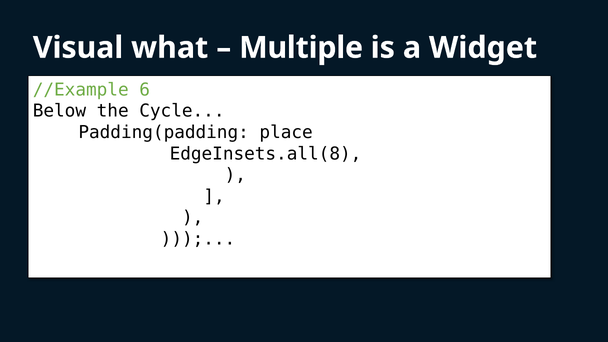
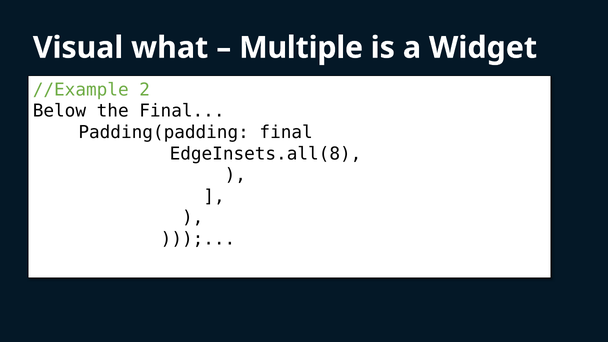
6: 6 -> 2
the Cycle: Cycle -> Final
Padding(padding place: place -> final
